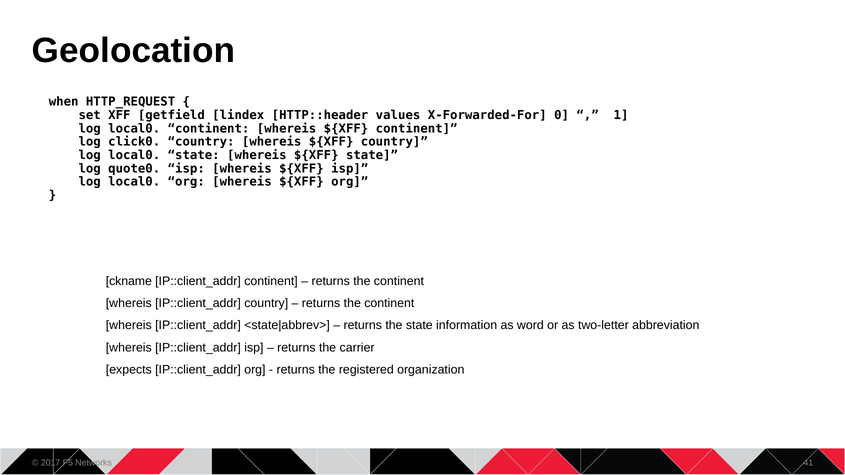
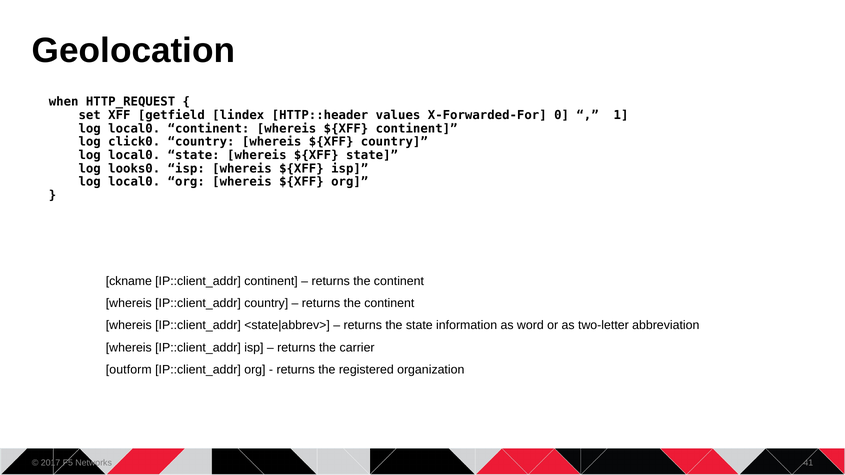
quote0: quote0 -> looks0
expects: expects -> outform
